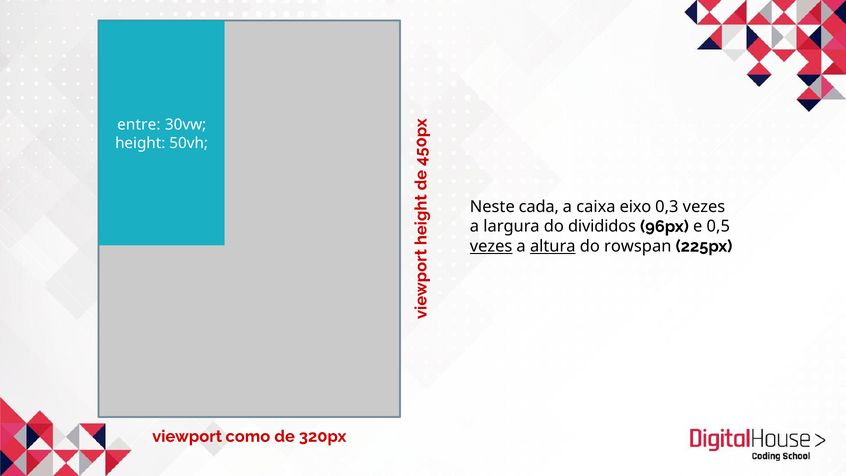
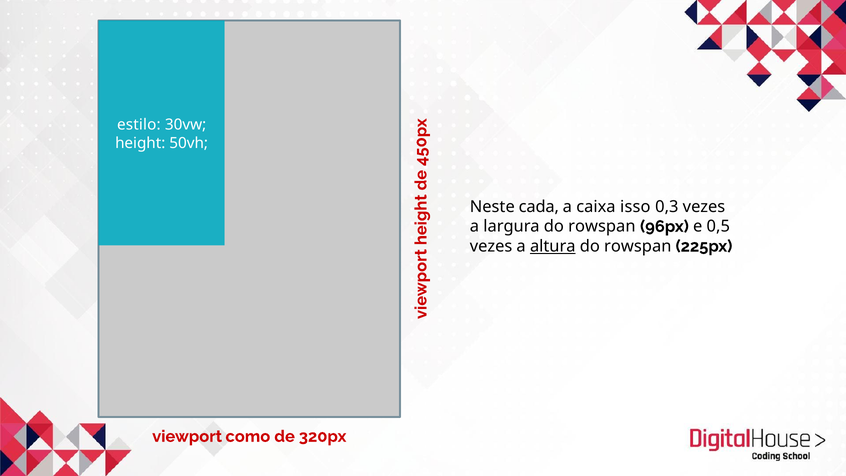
entre: entre -> estilo
eixo: eixo -> isso
largura do divididos: divididos -> rowspan
vezes at (491, 246) underline: present -> none
